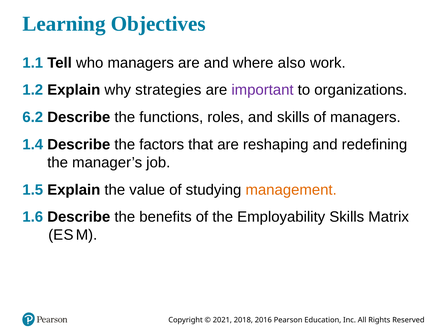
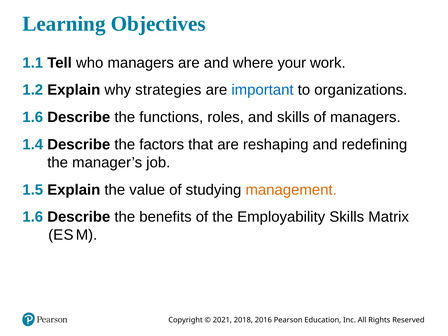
also: also -> your
important colour: purple -> blue
6.2 at (33, 117): 6.2 -> 1.6
